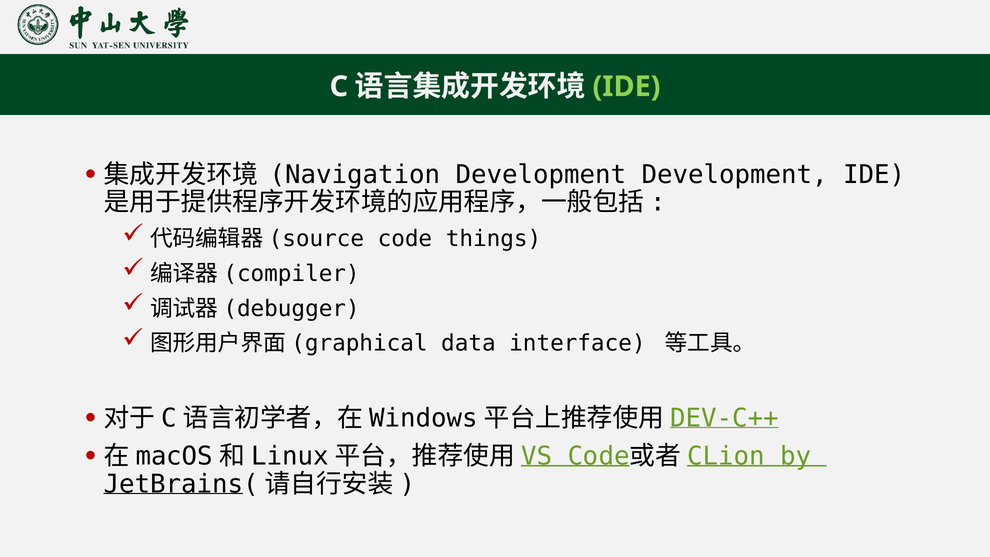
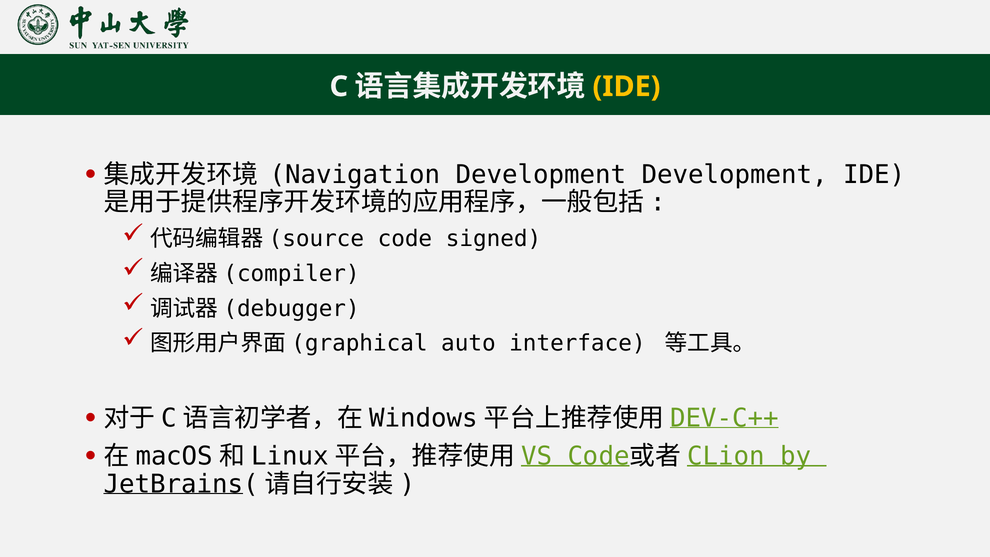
IDE at (626, 87) colour: light green -> yellow
things: things -> signed
data: data -> auto
